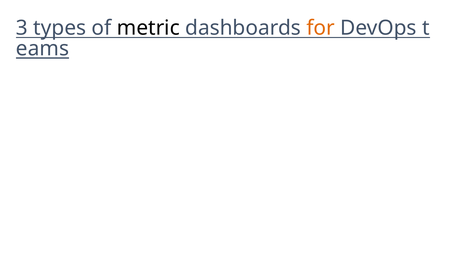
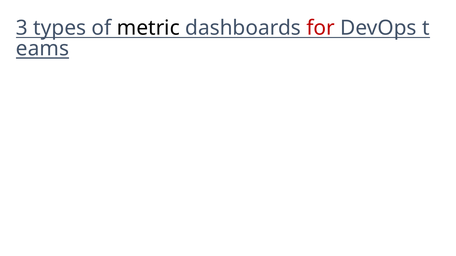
for colour: orange -> red
